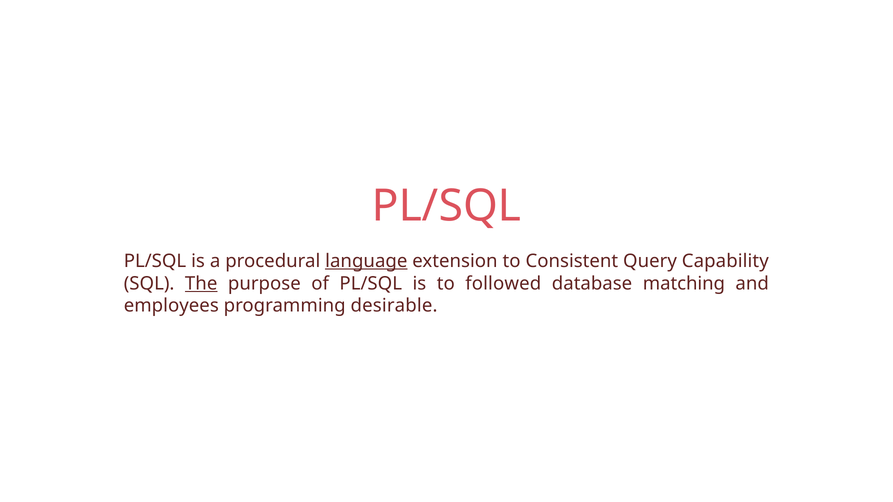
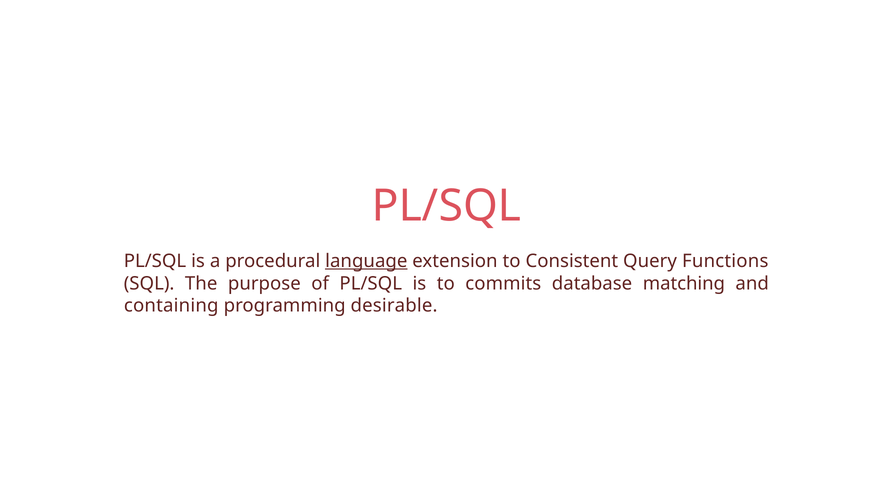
Capability: Capability -> Functions
The underline: present -> none
followed: followed -> commits
employees: employees -> containing
